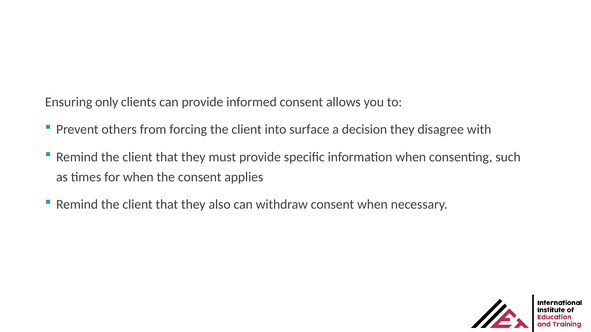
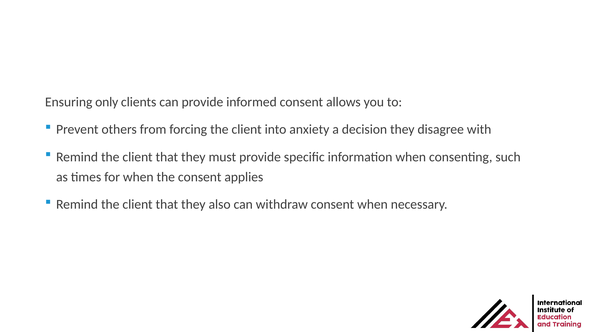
surface: surface -> anxiety
